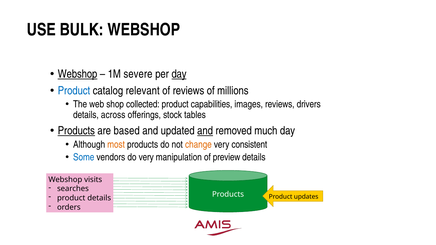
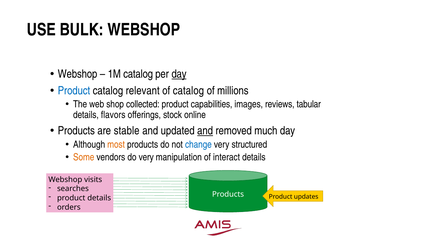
Webshop at (78, 74) underline: present -> none
1M severe: severe -> catalog
of reviews: reviews -> catalog
drivers: drivers -> tabular
across: across -> flavors
tables: tables -> online
Products at (76, 131) underline: present -> none
based: based -> stable
change colour: orange -> blue
consistent: consistent -> structured
Some colour: blue -> orange
preview: preview -> interact
